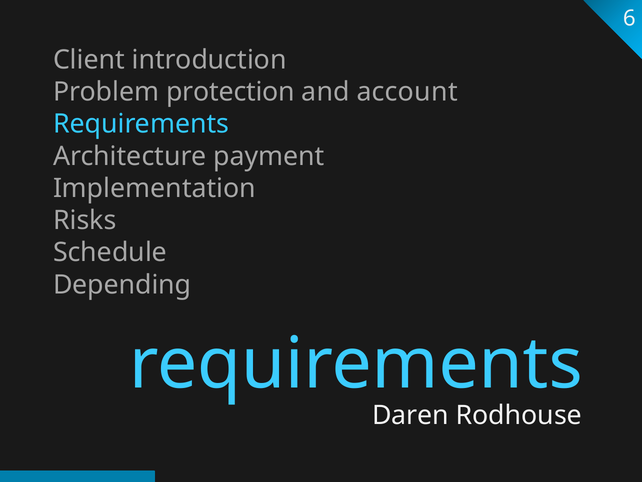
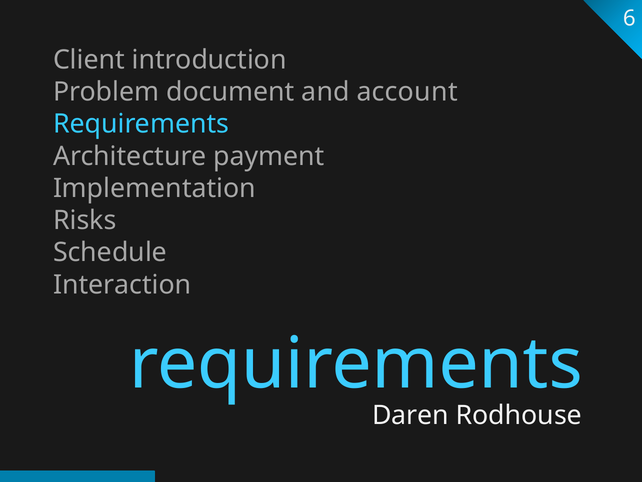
protection: protection -> document
Depending: Depending -> Interaction
